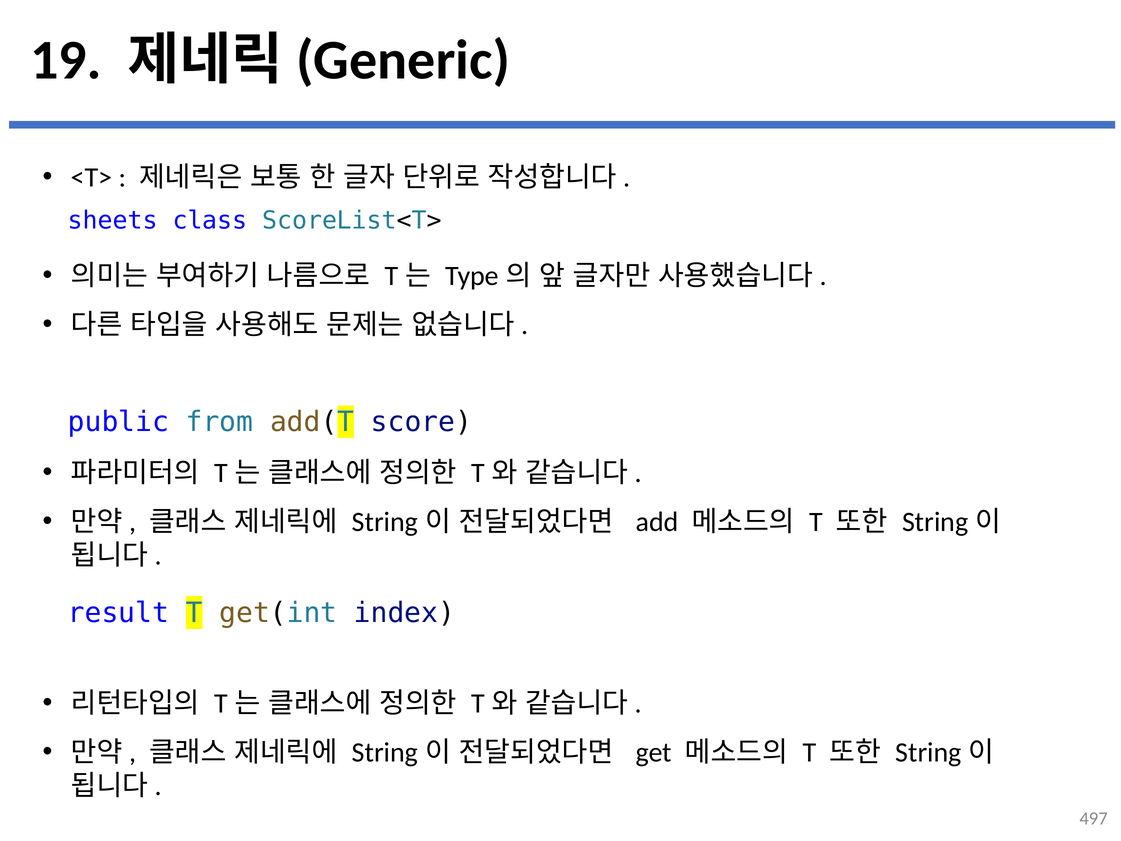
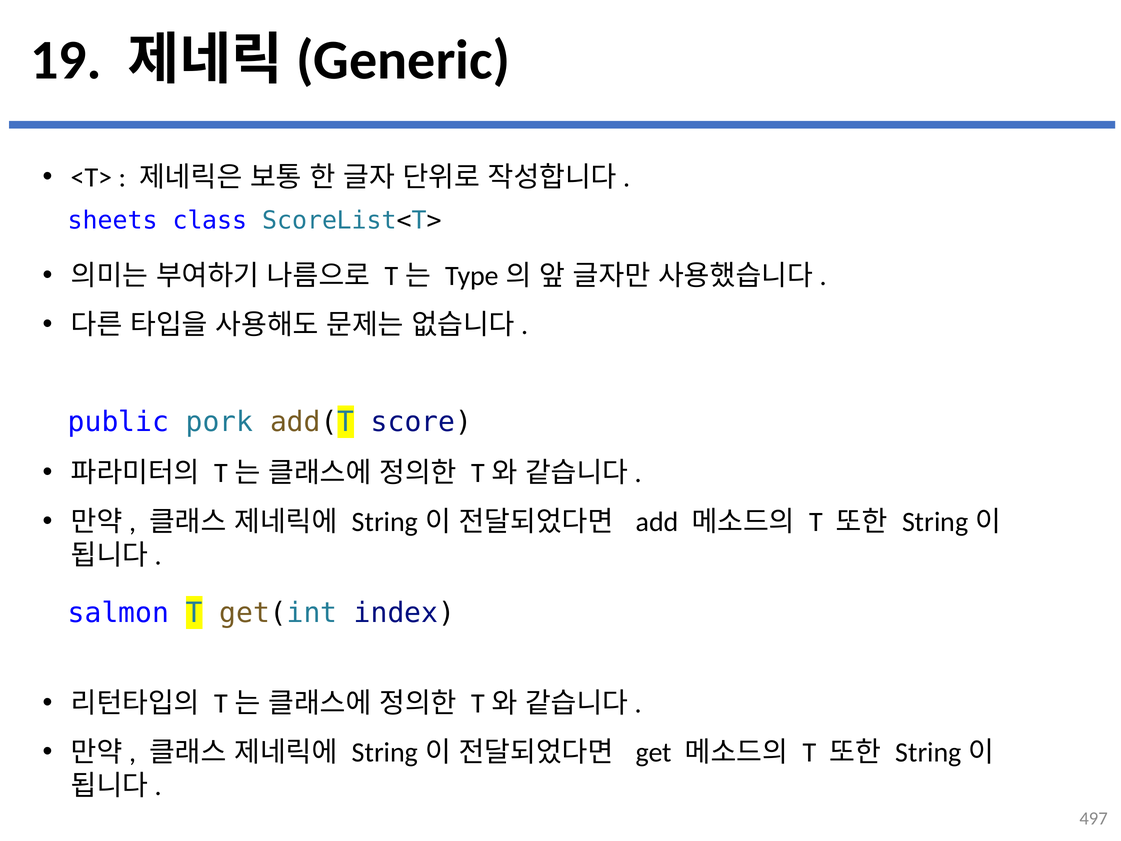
from: from -> pork
result: result -> salmon
